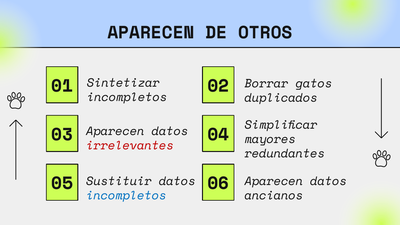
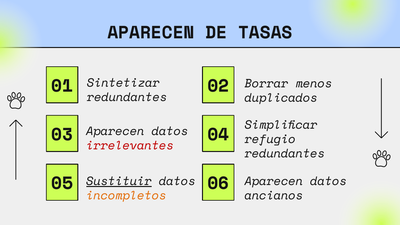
OTROS: OTROS -> TASAS
gatos: gatos -> menos
incompletos at (127, 97): incompletos -> redundantes
mayores: mayores -> refugio
Sustituir underline: none -> present
incompletos at (126, 196) colour: blue -> orange
